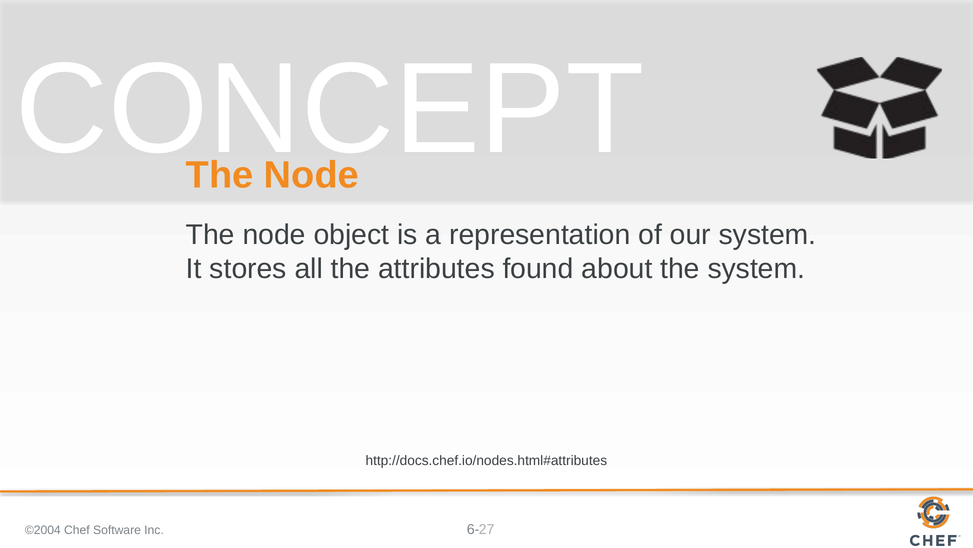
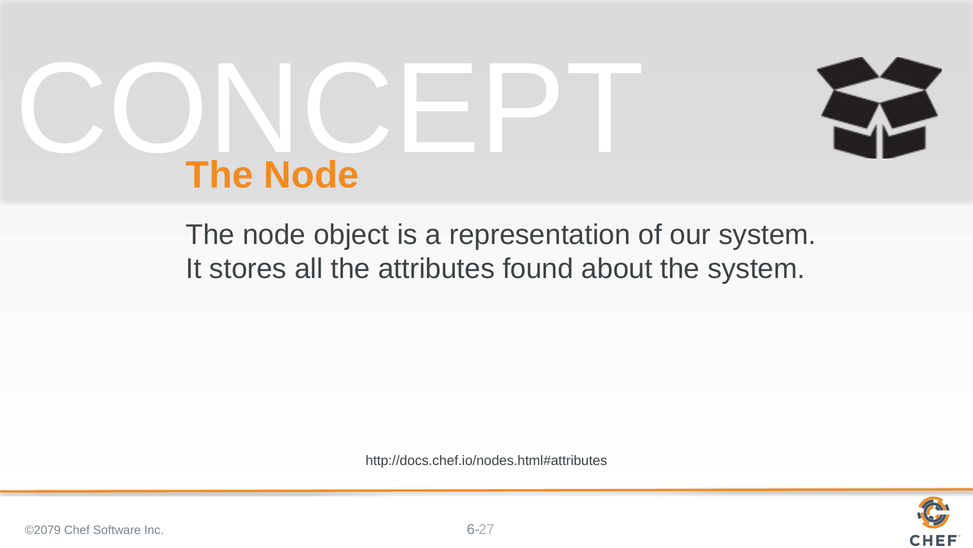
©2004: ©2004 -> ©2079
